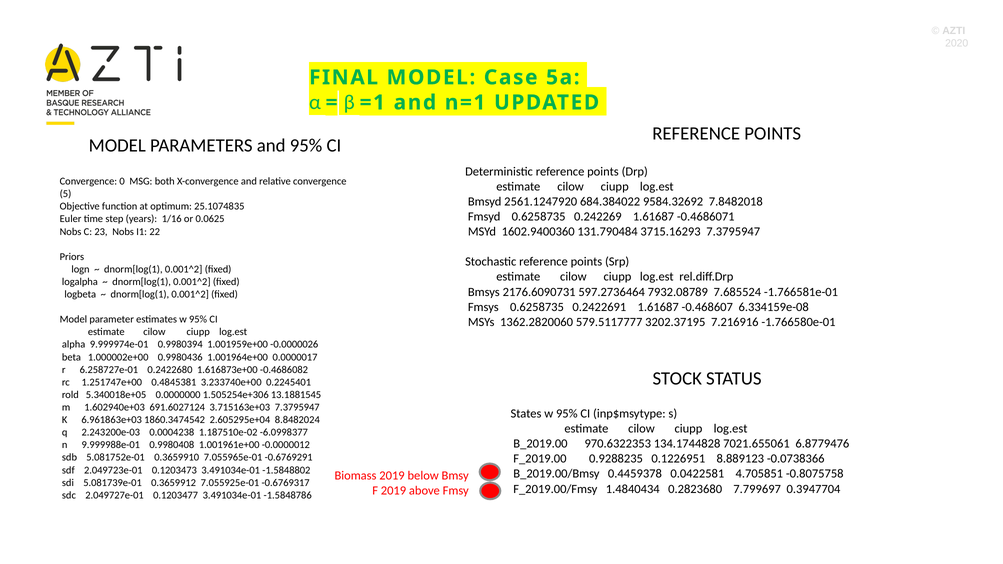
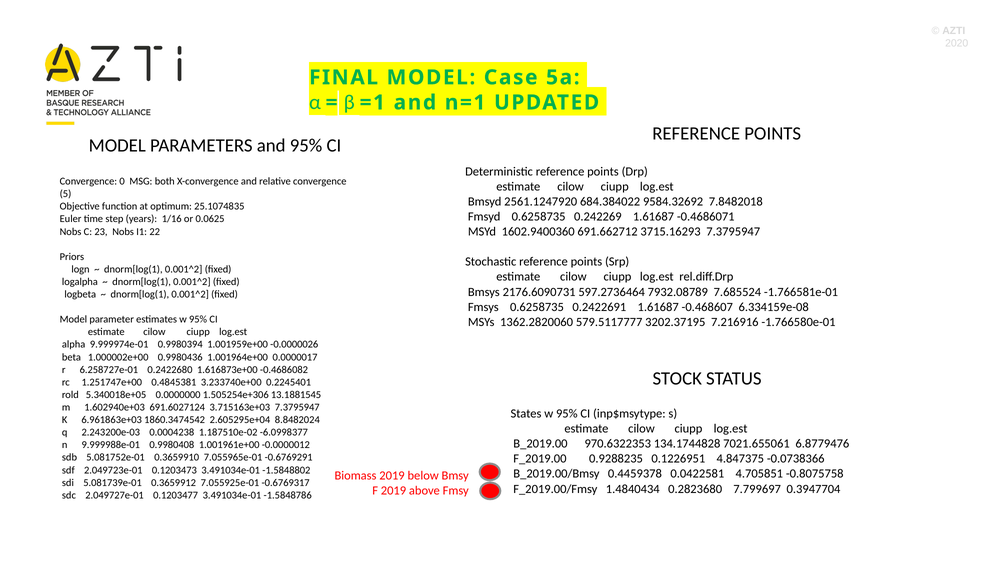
131.790484: 131.790484 -> 691.662712
8.889123: 8.889123 -> 4.847375
